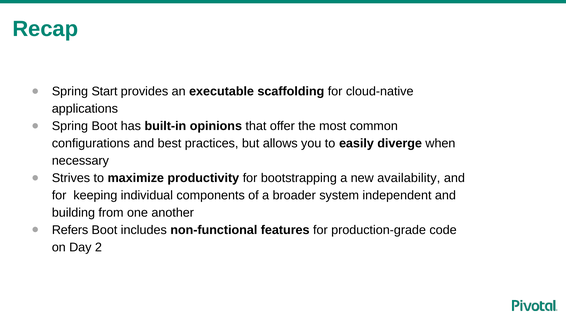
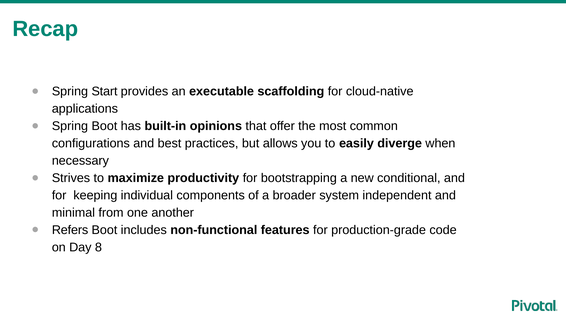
availability: availability -> conditional
building: building -> minimal
2: 2 -> 8
